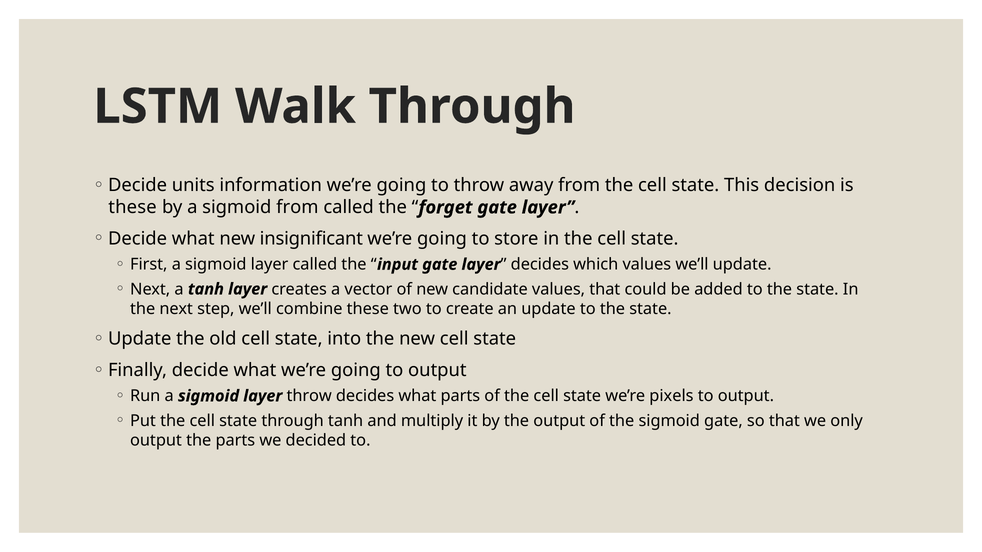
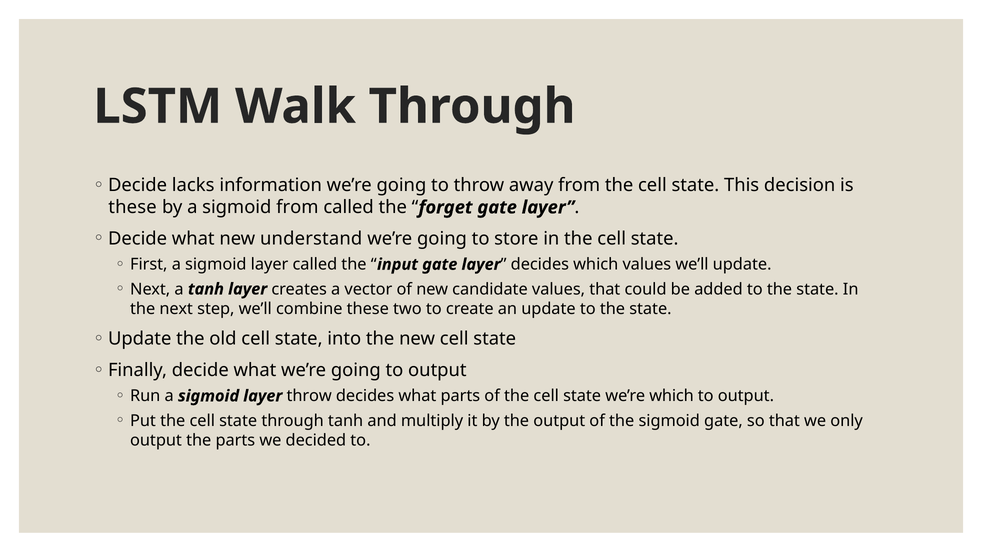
units: units -> lacks
insignificant: insignificant -> understand
we’re pixels: pixels -> which
